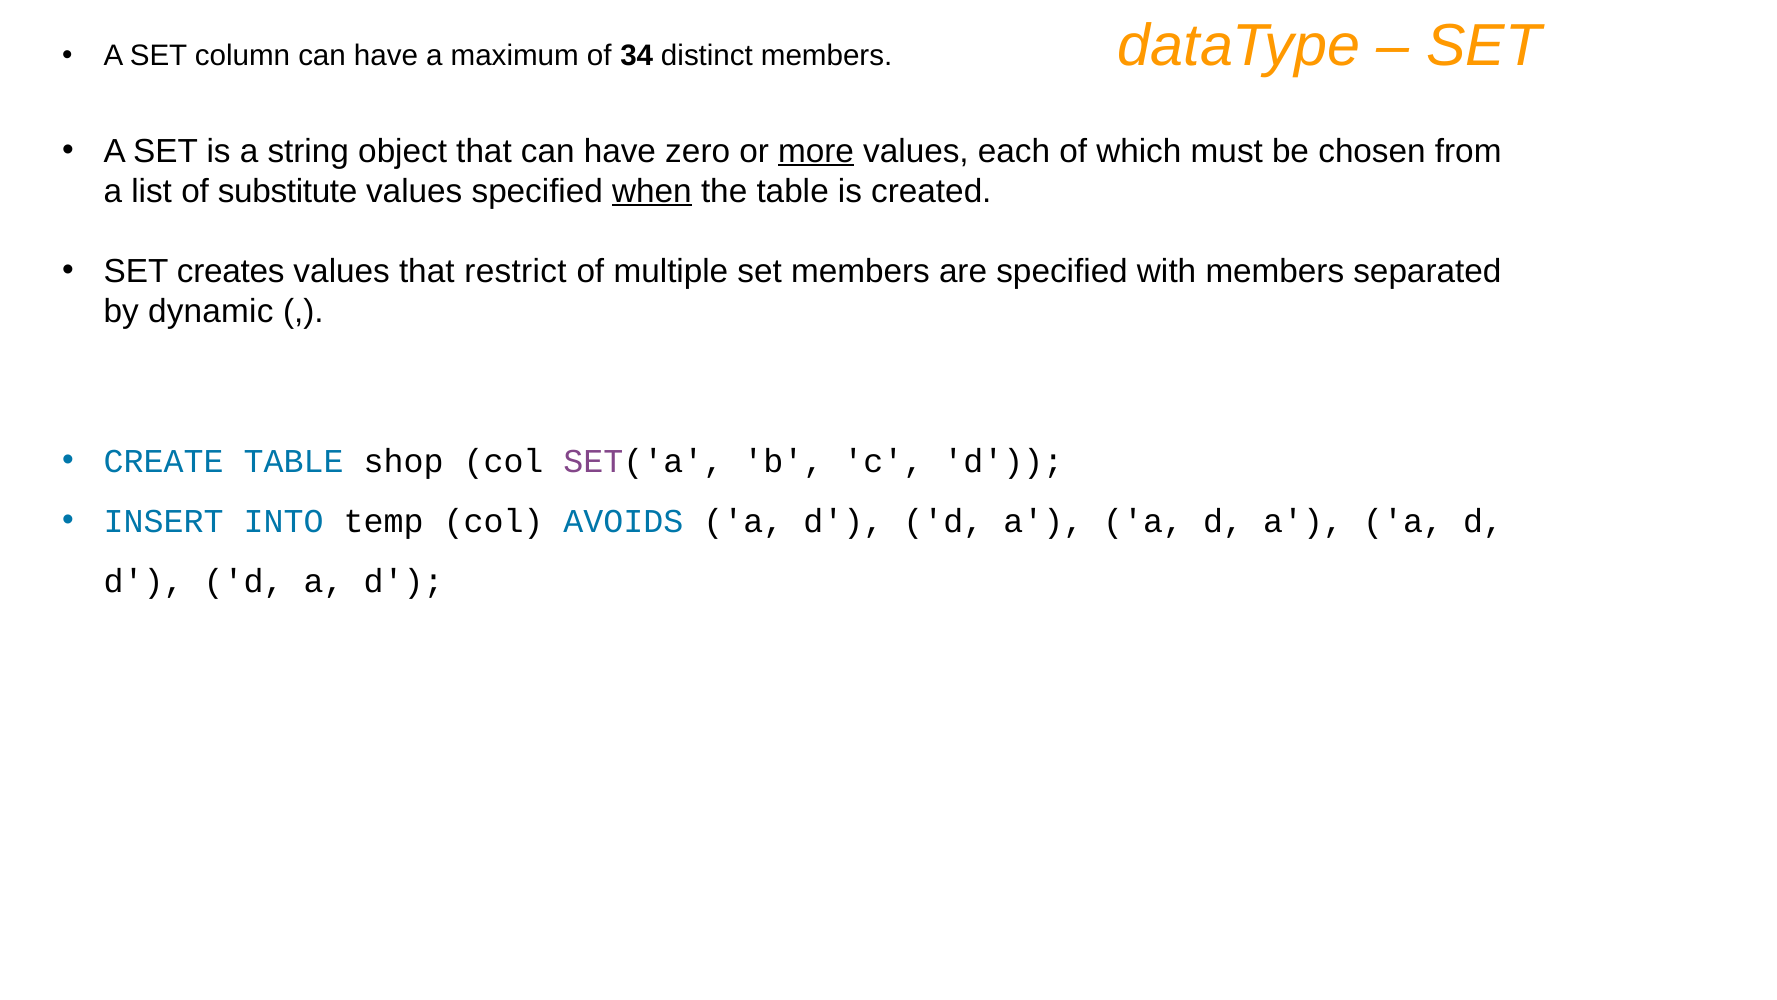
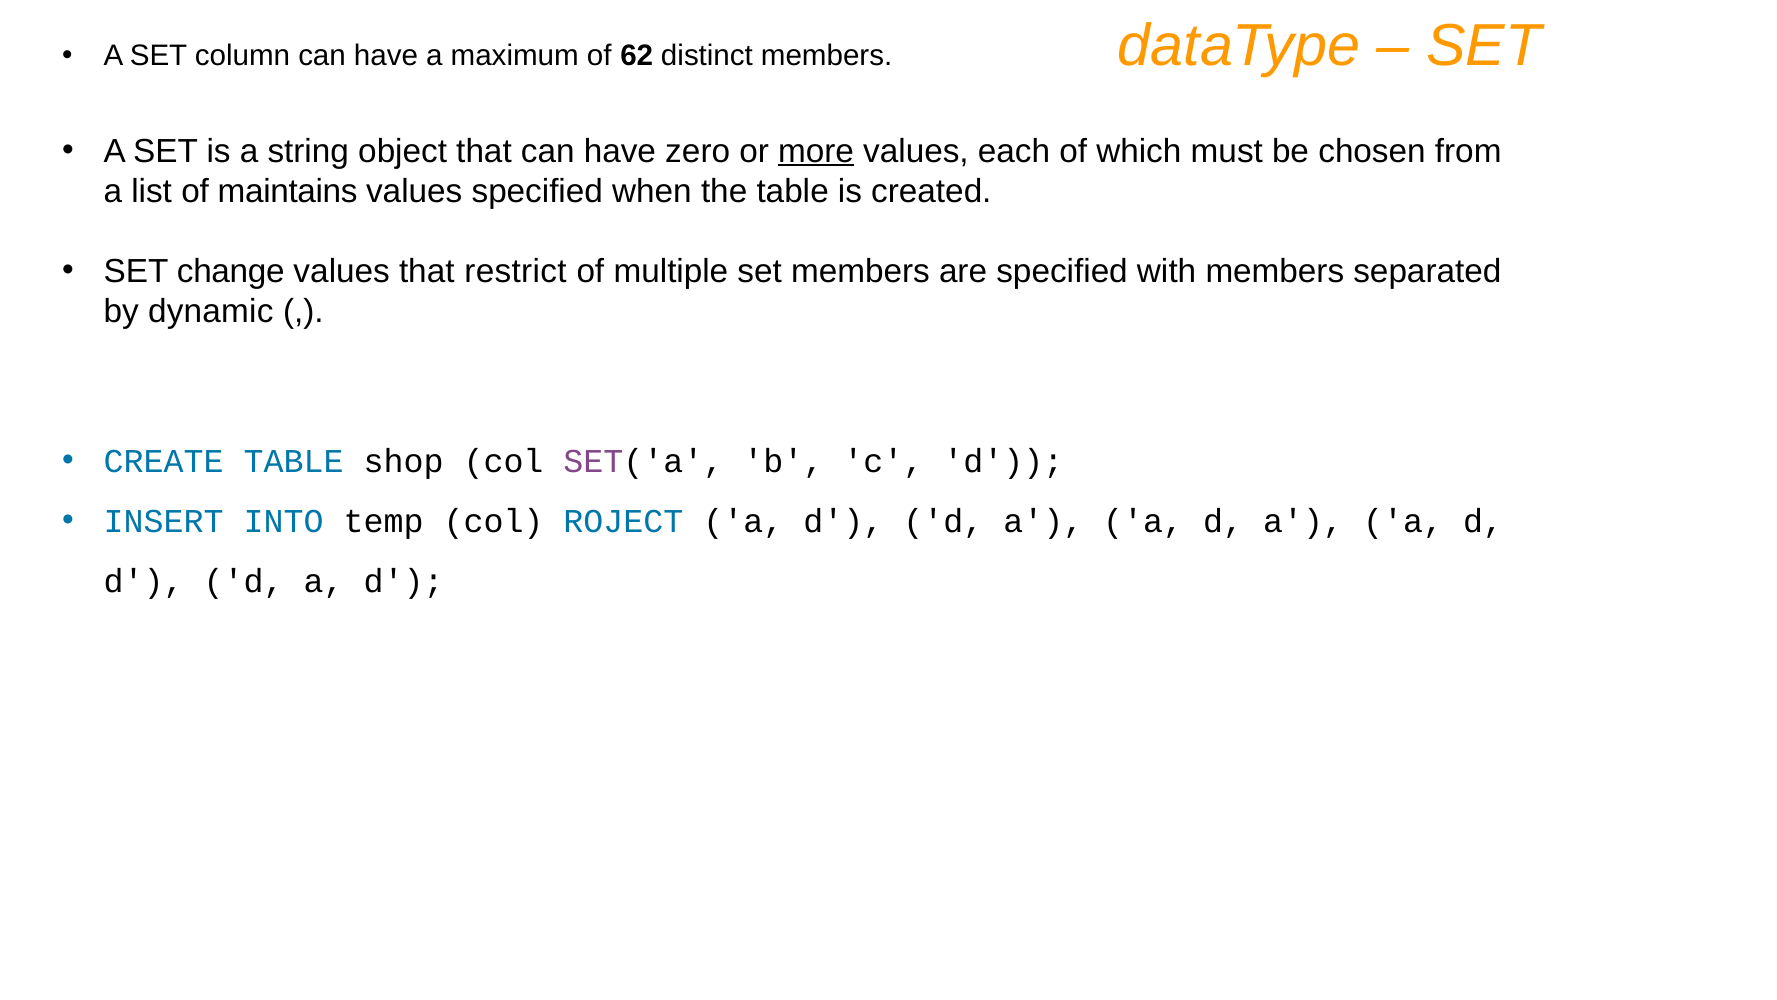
34: 34 -> 62
substitute: substitute -> maintains
when underline: present -> none
creates: creates -> change
AVOIDS: AVOIDS -> ROJECT
